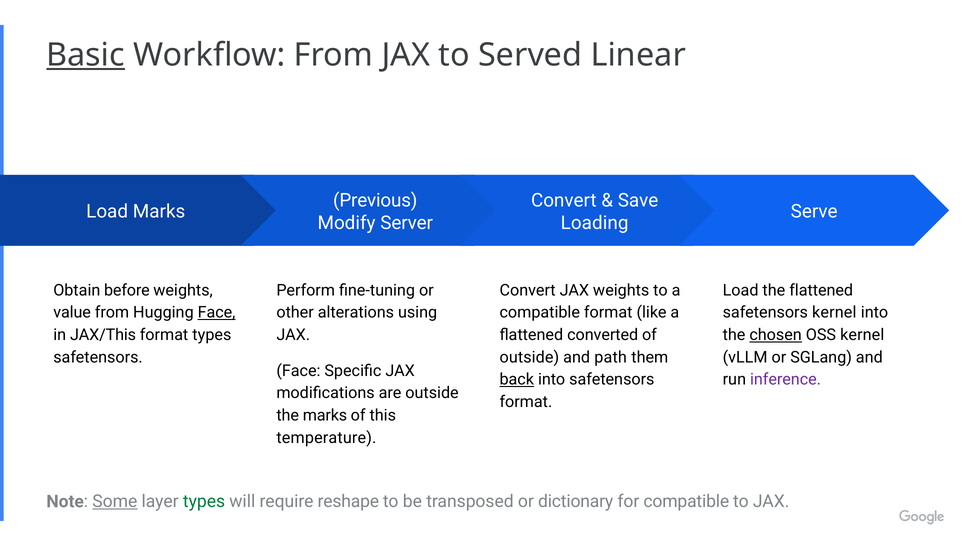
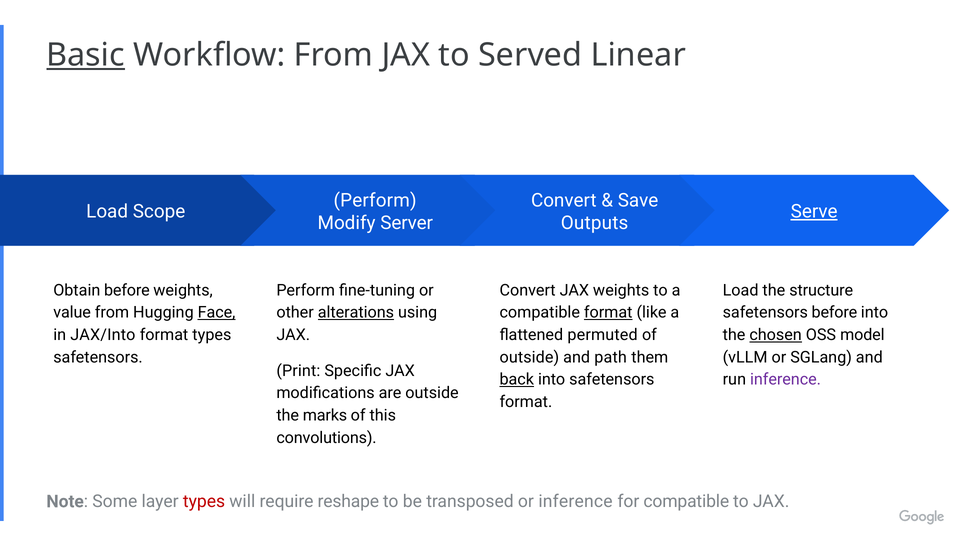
Previous at (375, 200): Previous -> Perform
Load Marks: Marks -> Scope
Serve underline: none -> present
Loading: Loading -> Outputs
the flattened: flattened -> structure
alterations underline: none -> present
format at (608, 313) underline: none -> present
safetensors kernel: kernel -> before
JAX/This: JAX/This -> JAX/Into
converted: converted -> permuted
OSS kernel: kernel -> model
Face at (298, 371): Face -> Print
temperature: temperature -> convolutions
Some underline: present -> none
types at (204, 502) colour: green -> red
or dictionary: dictionary -> inference
